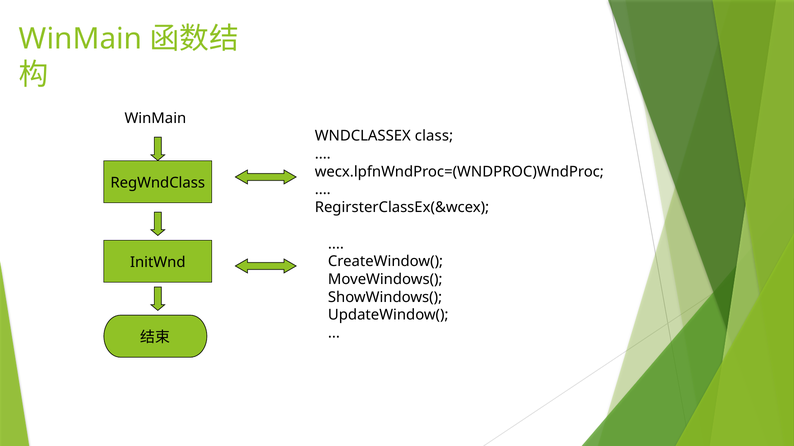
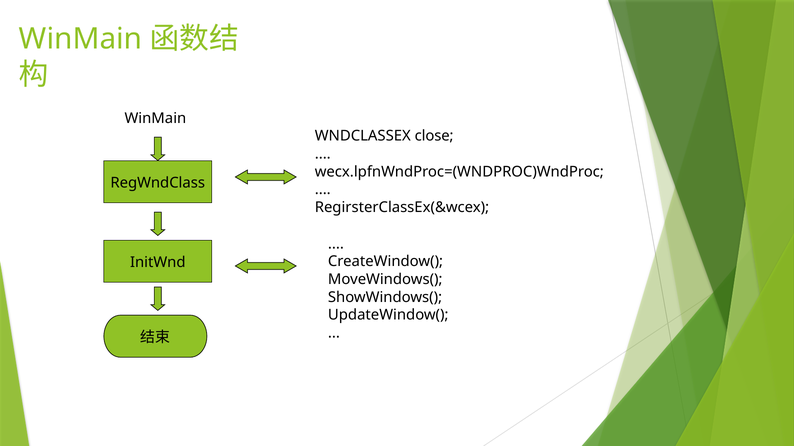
class: class -> close
